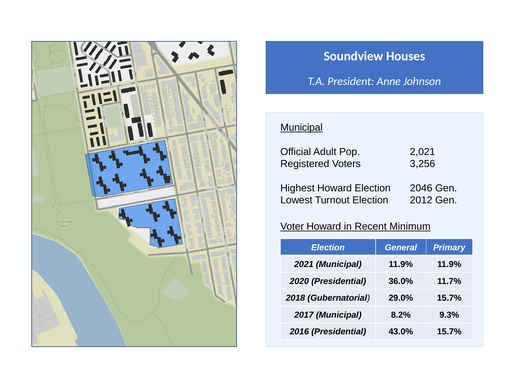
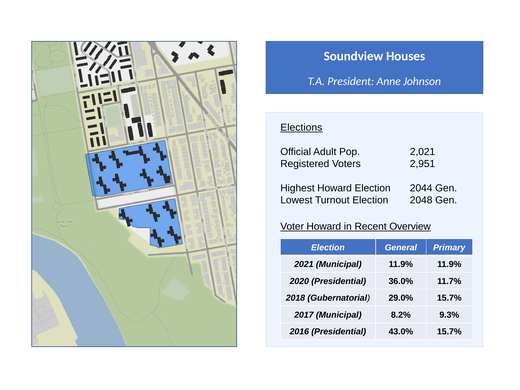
Municipal at (301, 127): Municipal -> Elections
3,256: 3,256 -> 2,951
2046: 2046 -> 2044
2012: 2012 -> 2048
Minimum: Minimum -> Overview
